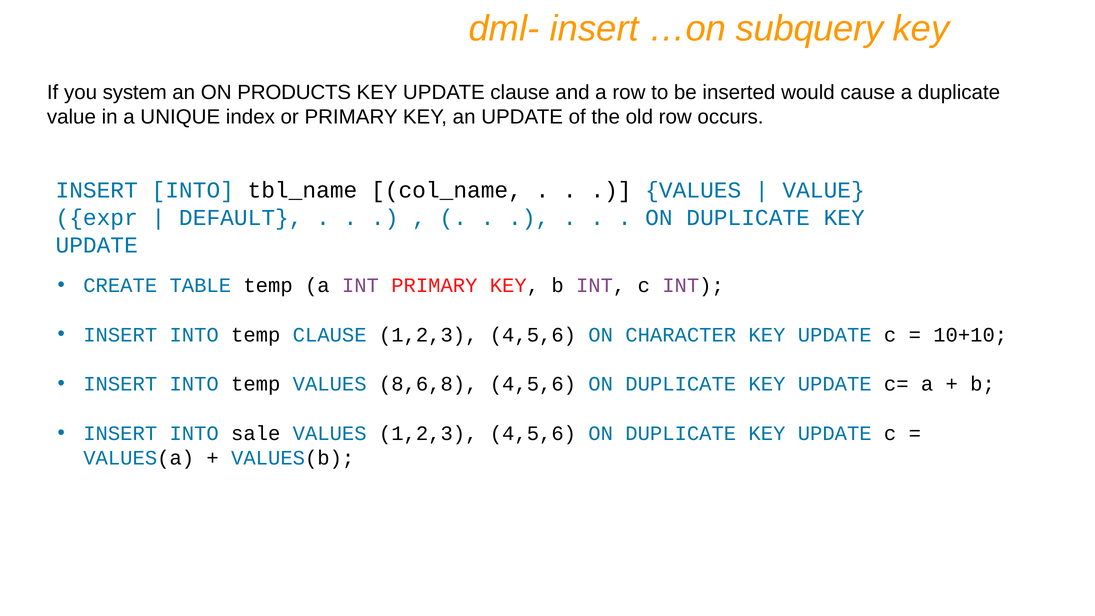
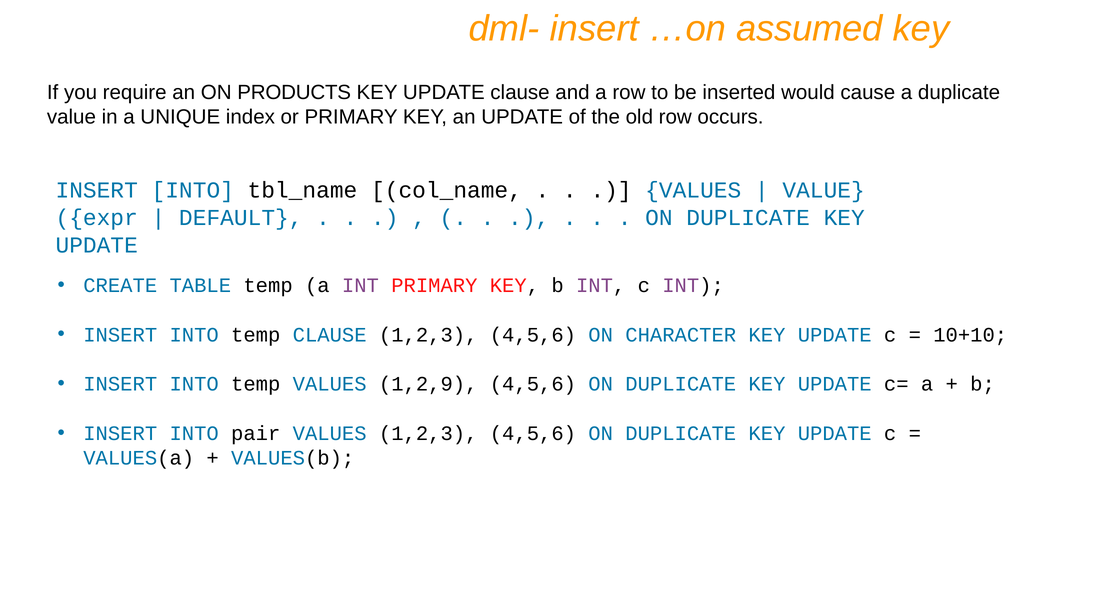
subquery: subquery -> assumed
system: system -> require
8,6,8: 8,6,8 -> 1,2,9
sale: sale -> pair
